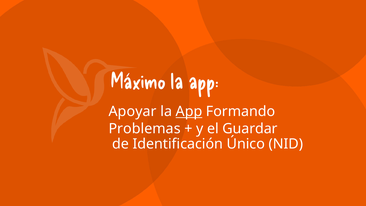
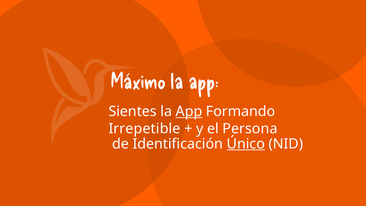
Apoyar: Apoyar -> Sientes
Problemas: Problemas -> Irrepetible
Guardar: Guardar -> Persona
Único underline: none -> present
